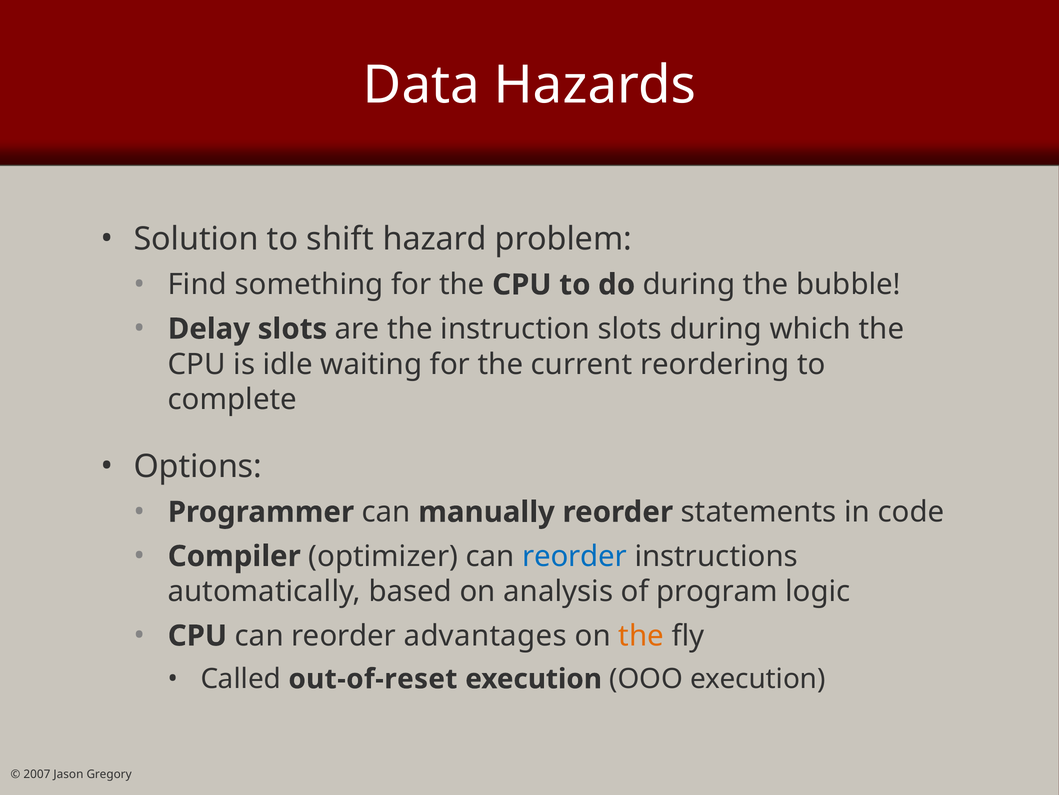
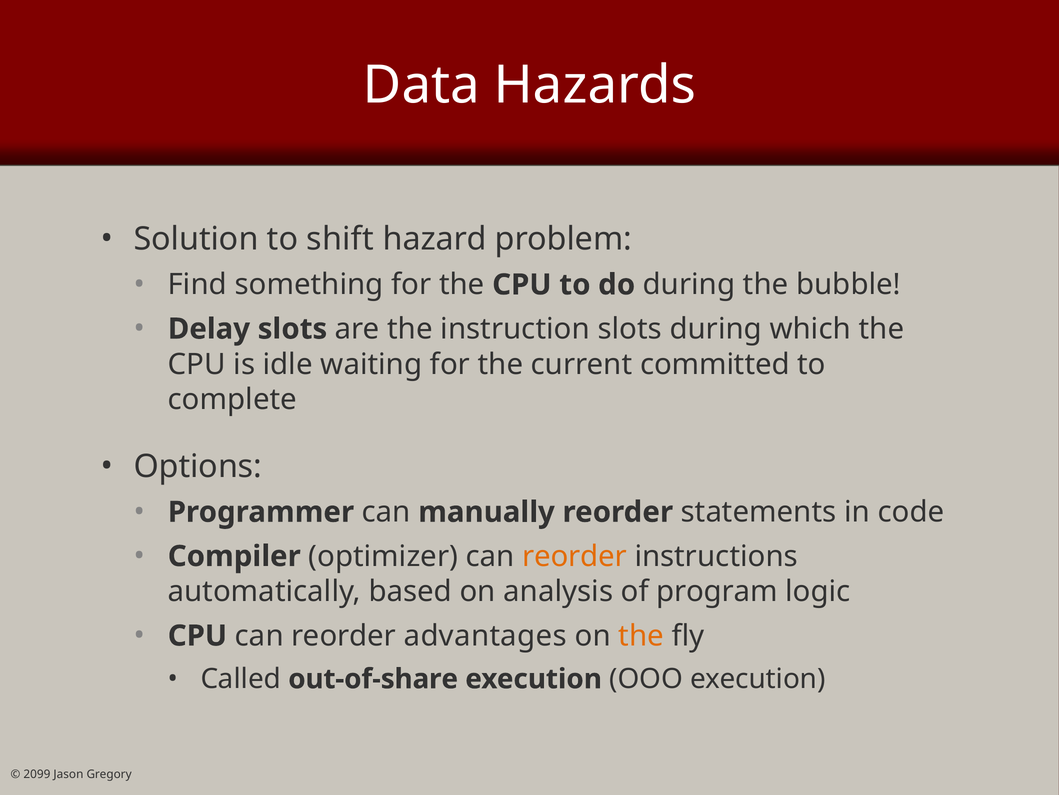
reordering: reordering -> committed
reorder at (575, 556) colour: blue -> orange
out-of-reset: out-of-reset -> out-of-share
2007: 2007 -> 2099
